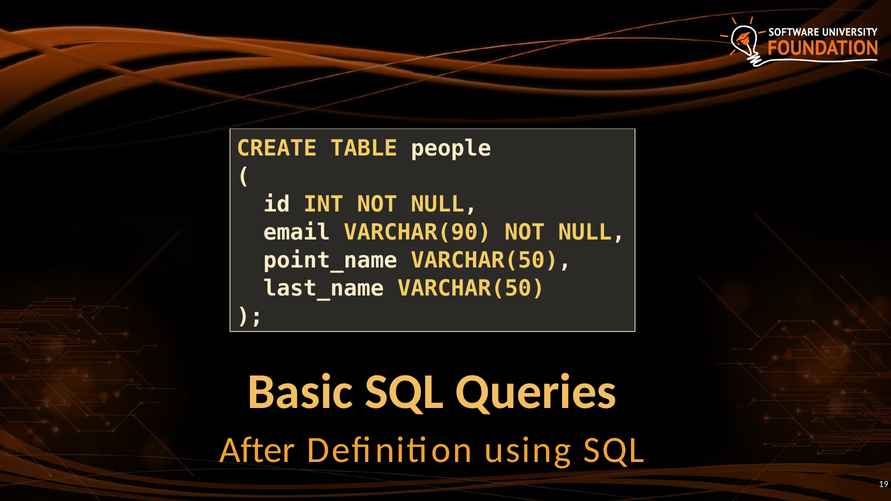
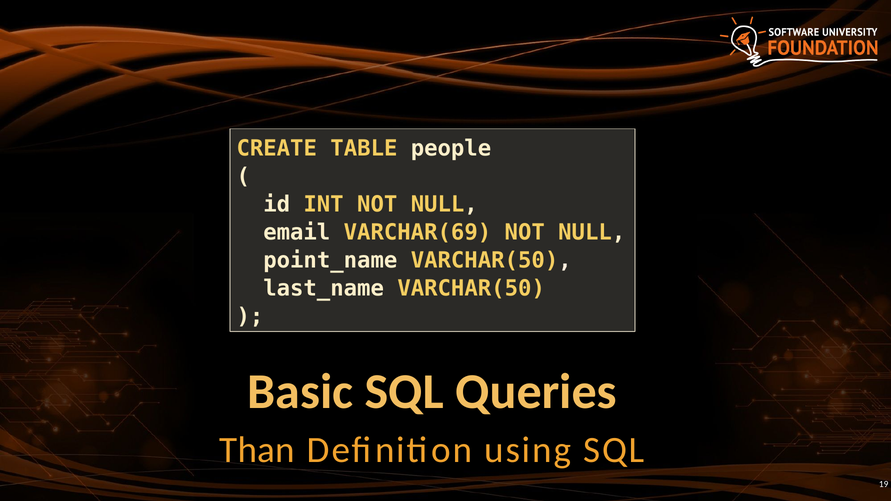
VARCHAR(90: VARCHAR(90 -> VARCHAR(69
After: After -> Than
